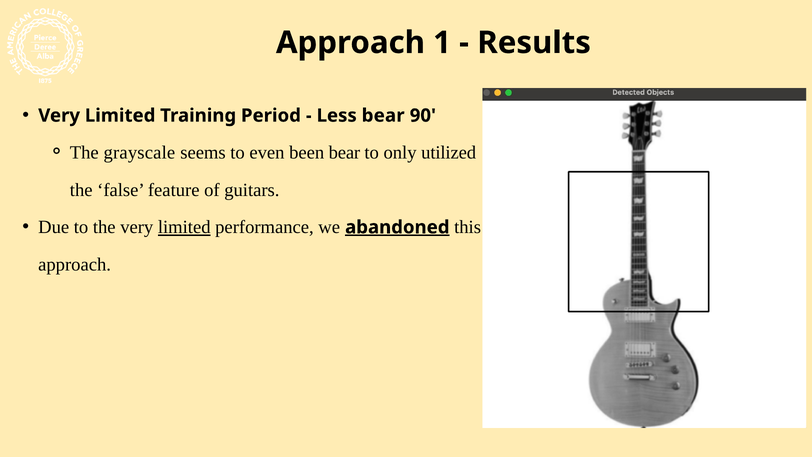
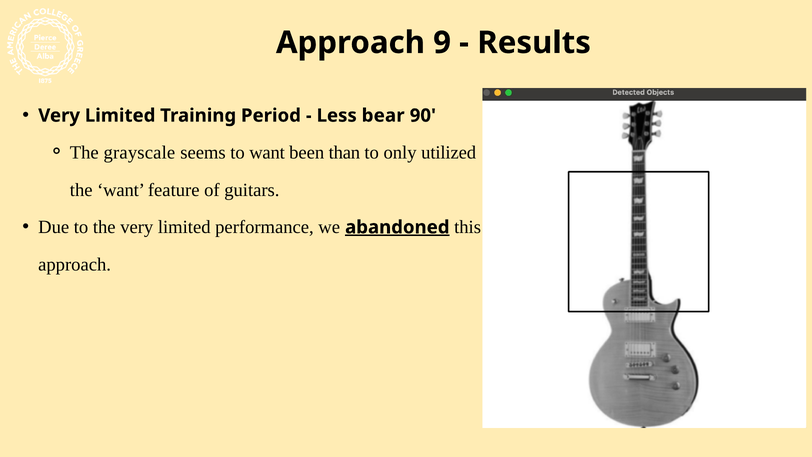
1: 1 -> 9
to even: even -> want
been bear: bear -> than
the false: false -> want
limited at (184, 227) underline: present -> none
